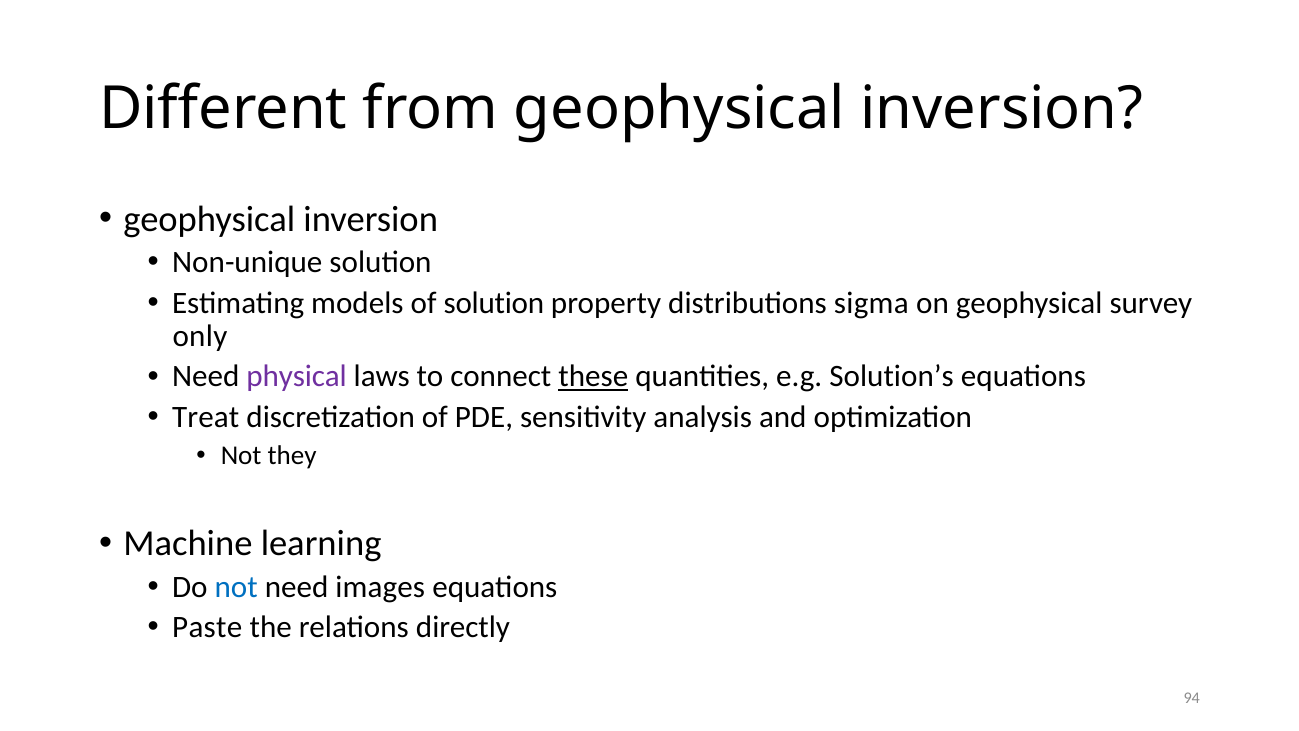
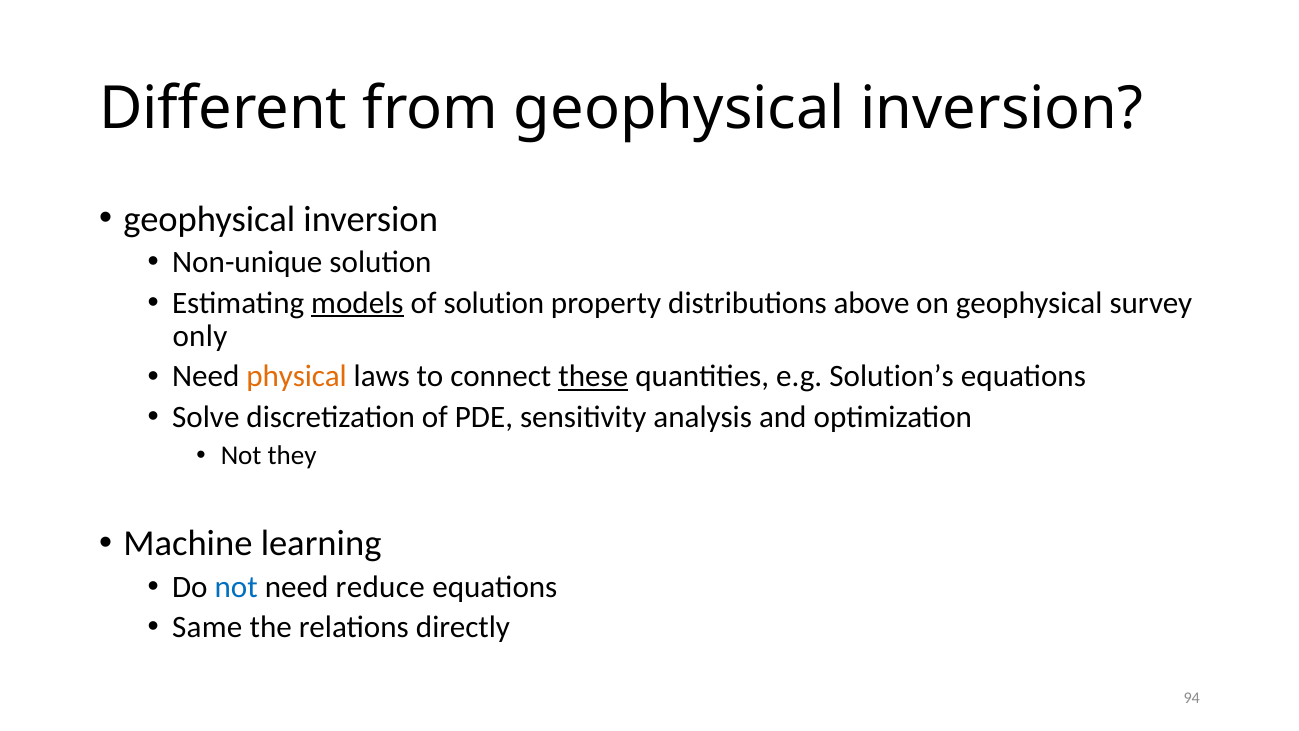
models underline: none -> present
sigma: sigma -> above
physical colour: purple -> orange
Treat: Treat -> Solve
images: images -> reduce
Paste: Paste -> Same
